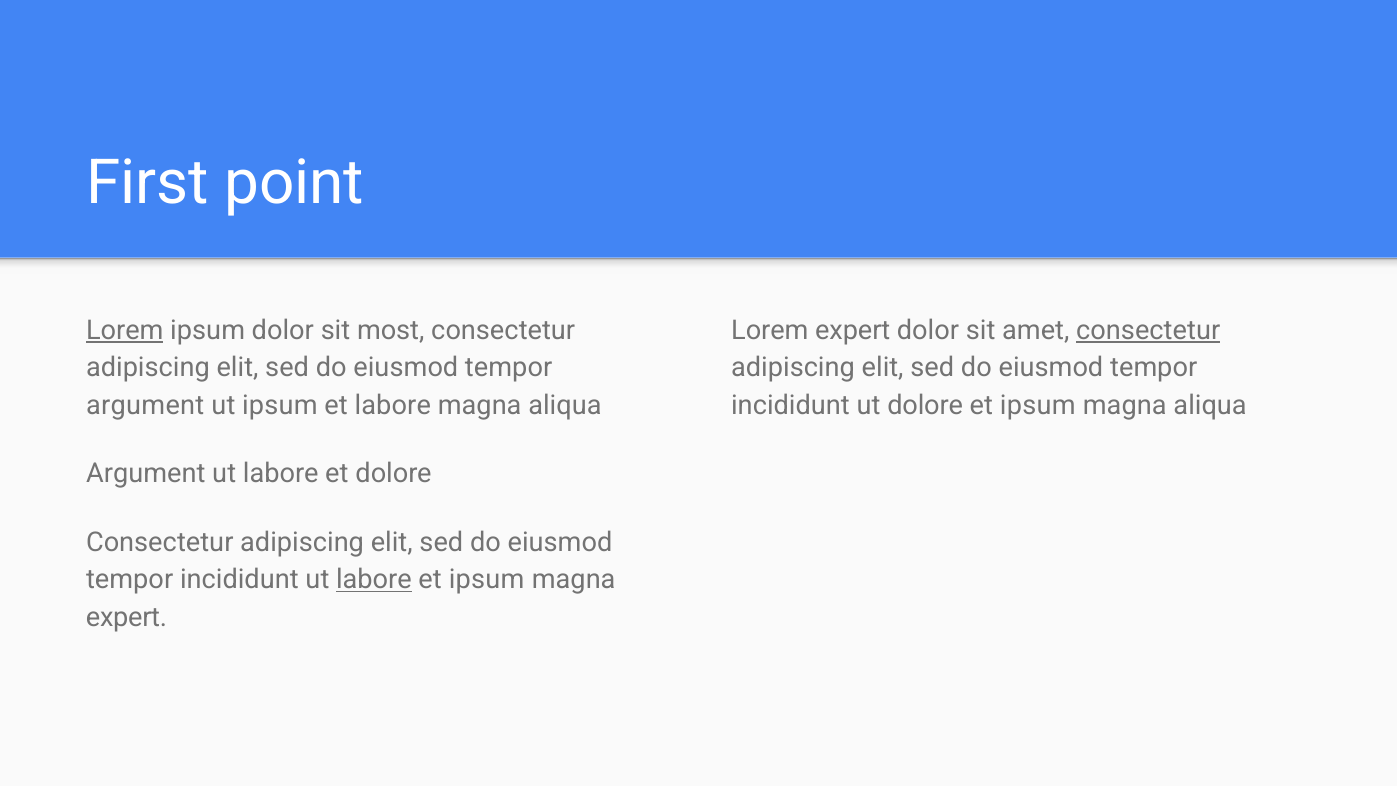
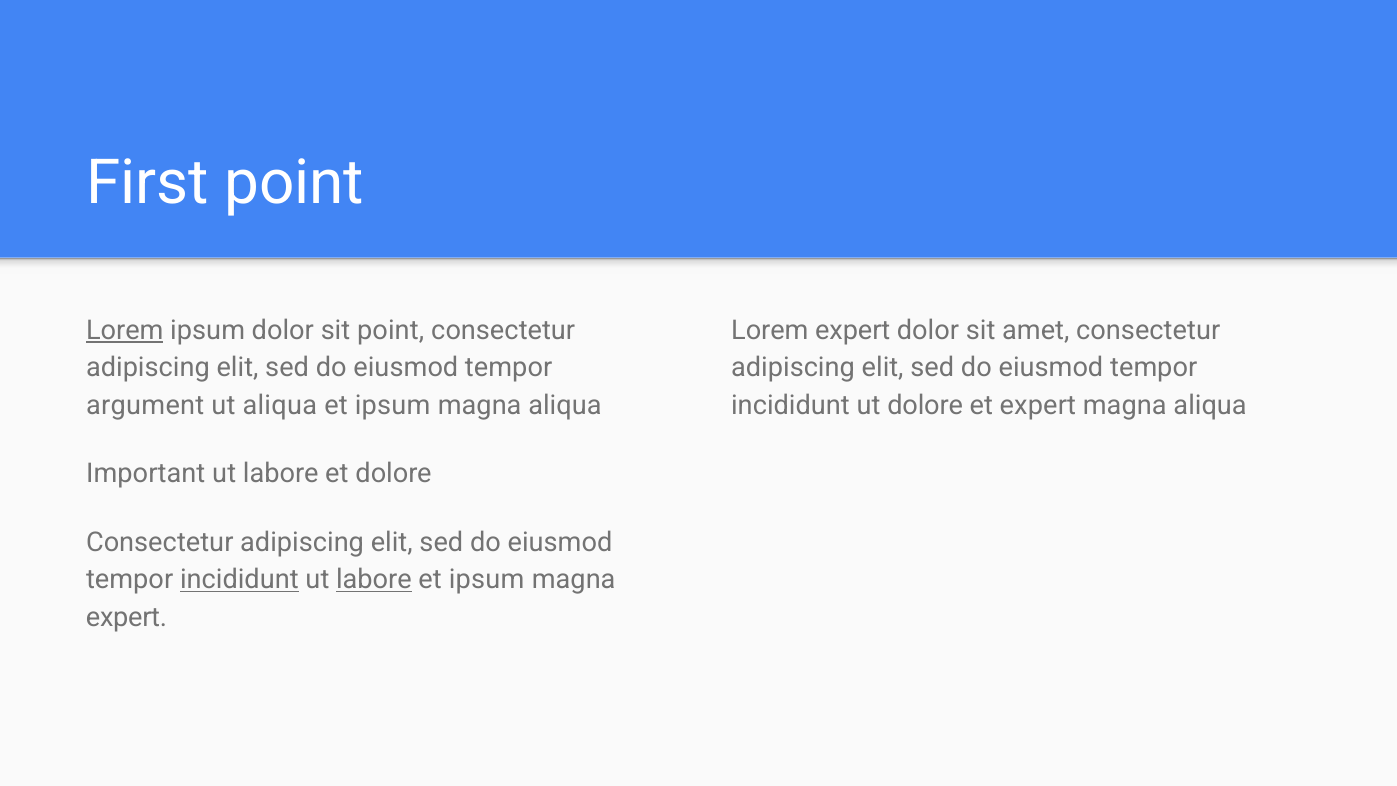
sit most: most -> point
consectetur at (1148, 330) underline: present -> none
ut ipsum: ipsum -> aliqua
labore at (393, 405): labore -> ipsum
ipsum at (1038, 405): ipsum -> expert
Argument at (146, 474): Argument -> Important
incididunt at (239, 580) underline: none -> present
